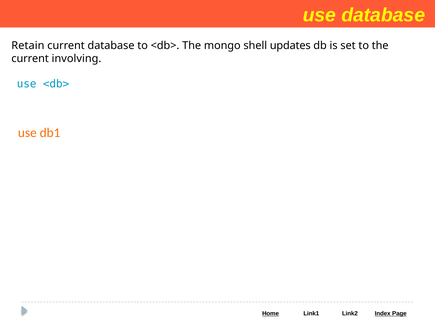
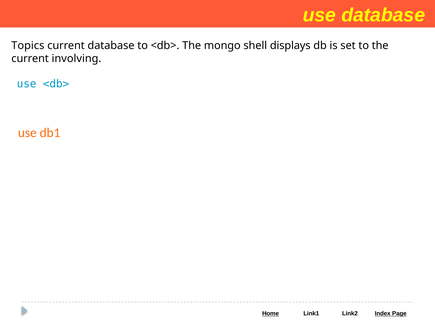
Retain: Retain -> Topics
updates: updates -> displays
